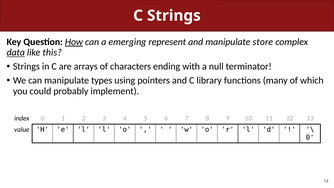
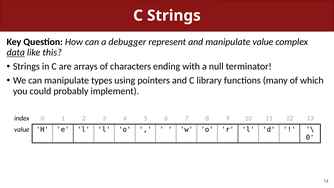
How underline: present -> none
emerging: emerging -> debugger
manipulate store: store -> value
